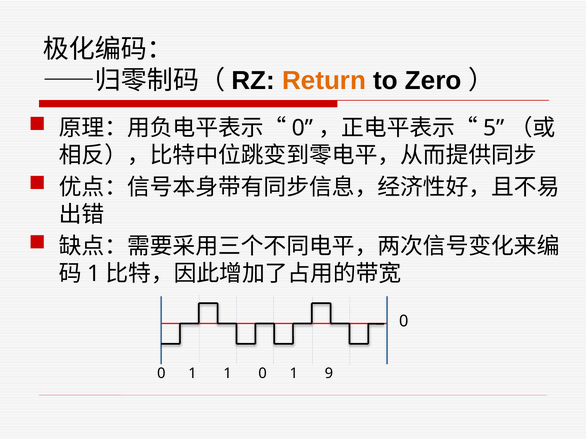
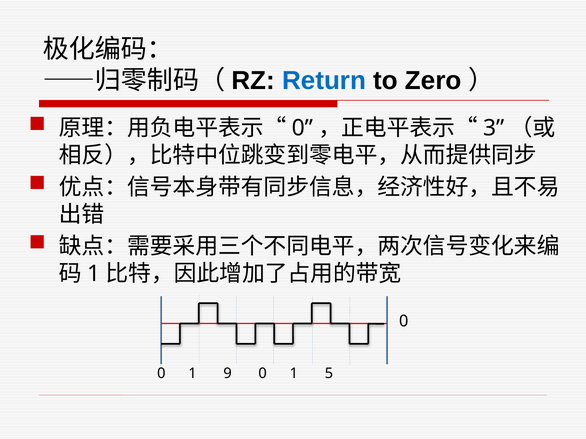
Return colour: orange -> blue
5: 5 -> 3
1 1: 1 -> 9
9: 9 -> 5
